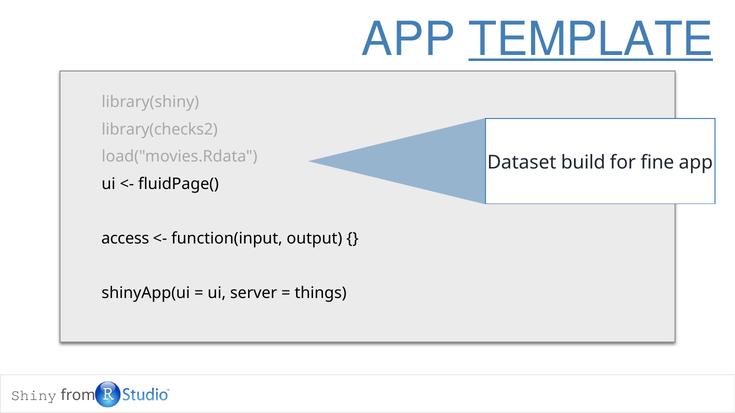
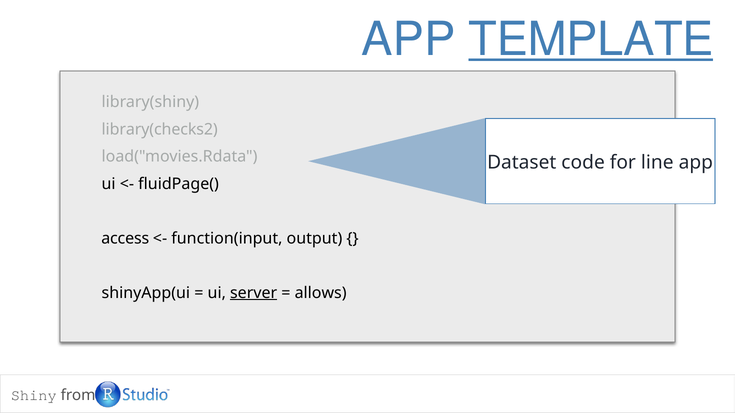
build: build -> code
fine: fine -> line
server underline: none -> present
things: things -> allows
